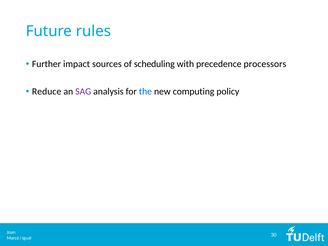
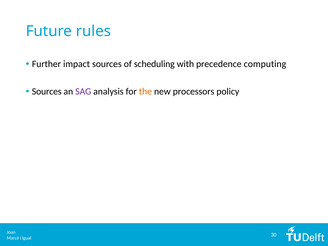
processors: processors -> computing
Reduce at (47, 91): Reduce -> Sources
the colour: blue -> orange
computing: computing -> processors
